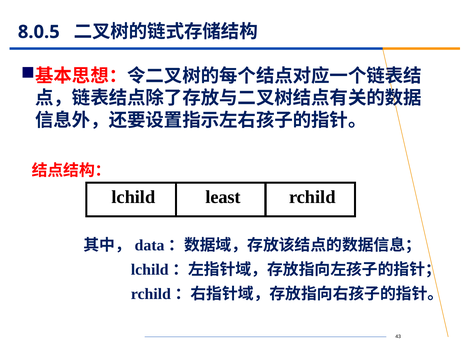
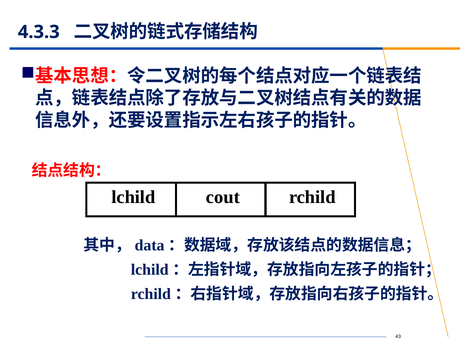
8.0.5: 8.0.5 -> 4.3.3
least: least -> cout
